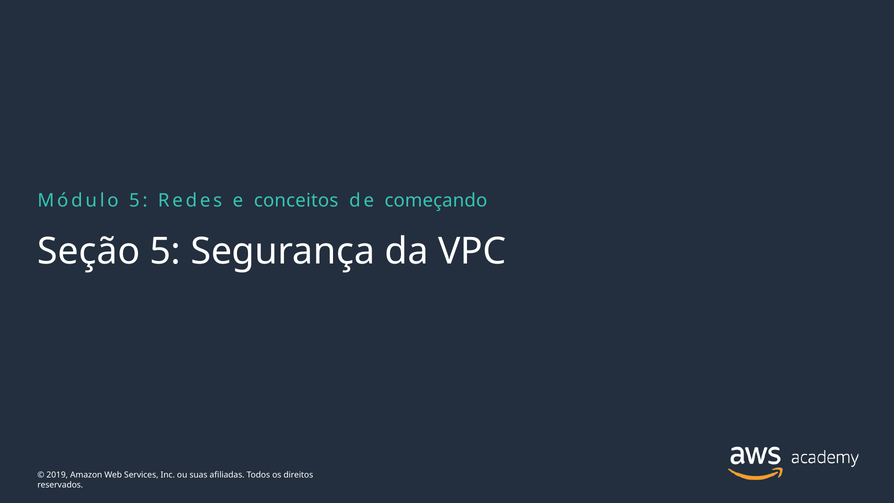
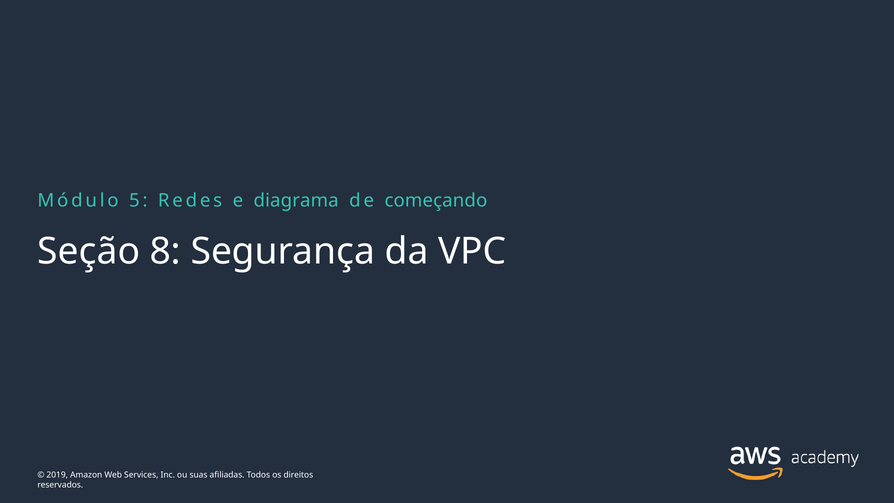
conceitos: conceitos -> diagrama
Seção 5: 5 -> 8
